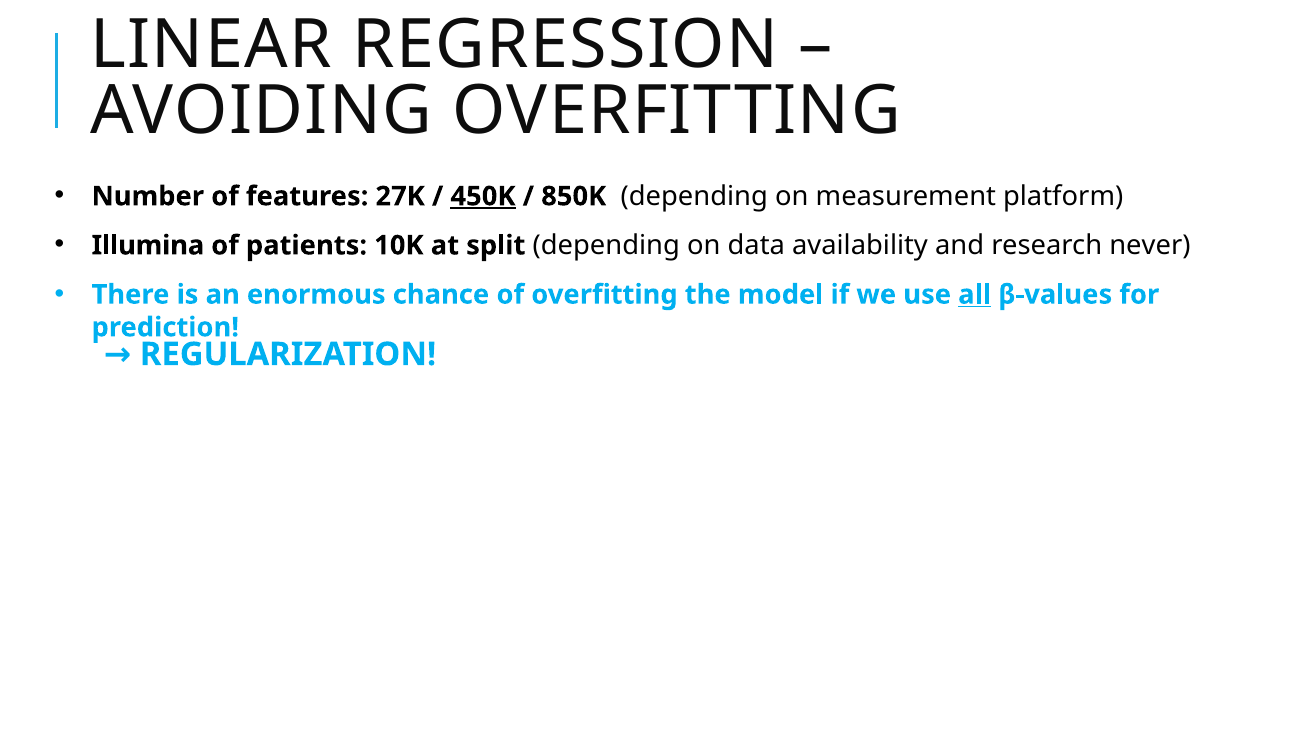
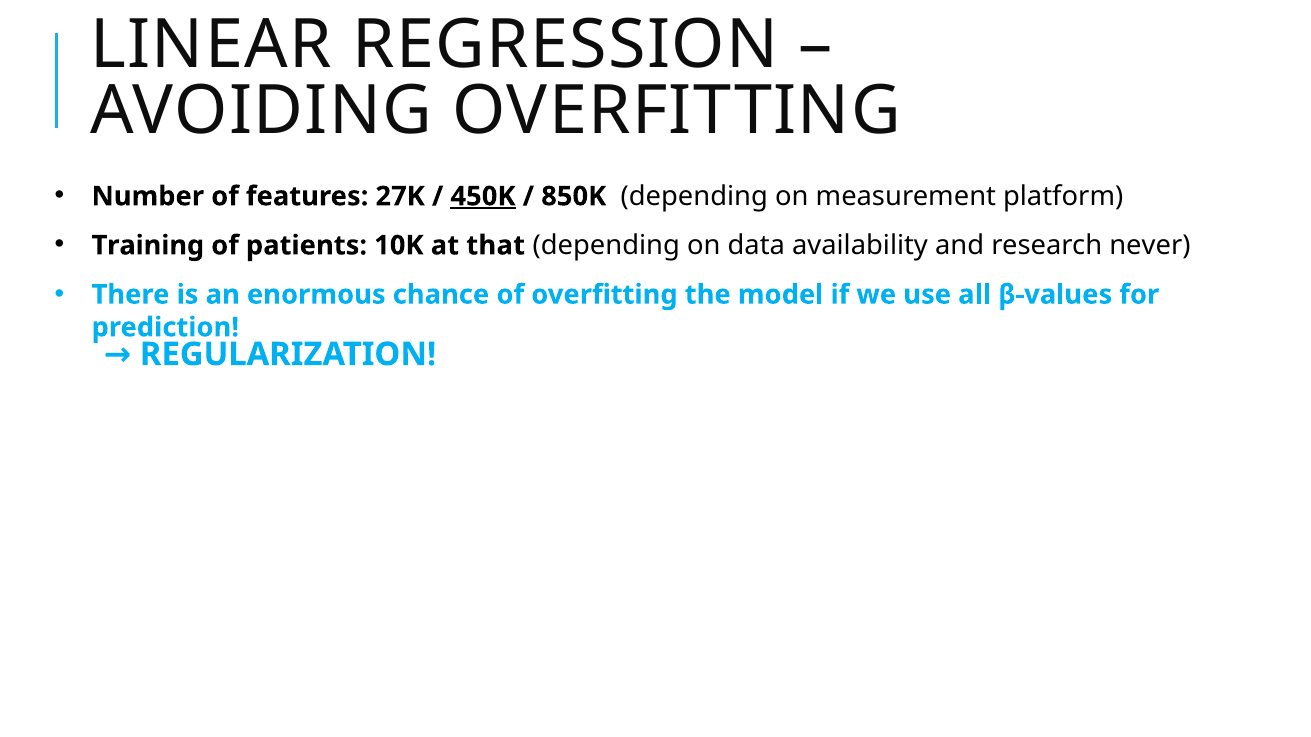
Illumina: Illumina -> Training
split: split -> that
all underline: present -> none
